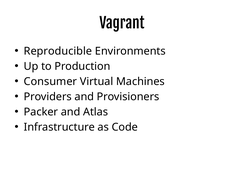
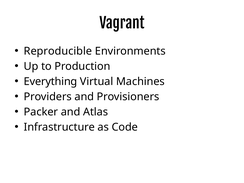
Consumer: Consumer -> Everything
